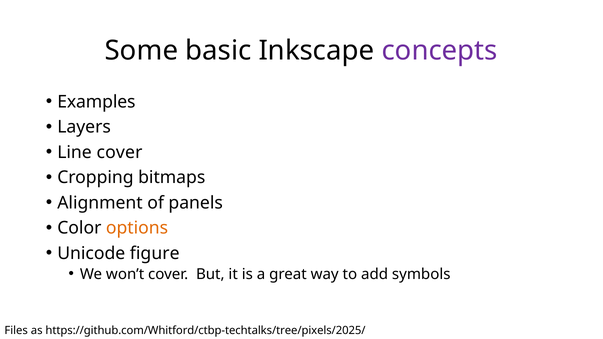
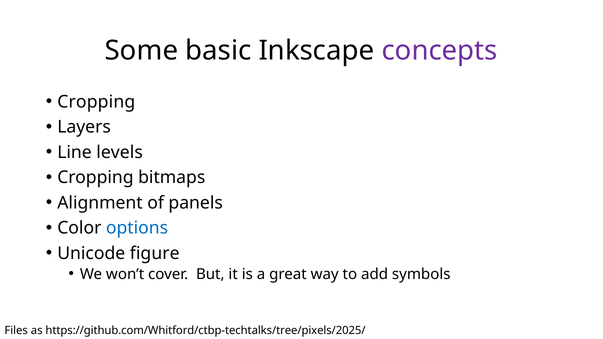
Examples at (96, 102): Examples -> Cropping
Line cover: cover -> levels
options colour: orange -> blue
